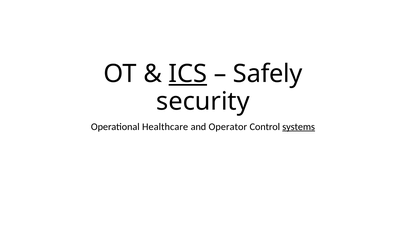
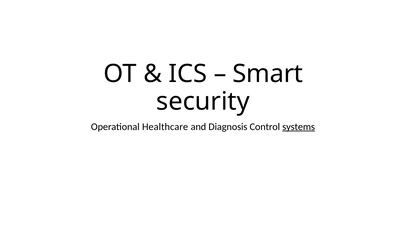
ICS underline: present -> none
Safely: Safely -> Smart
Operator: Operator -> Diagnosis
